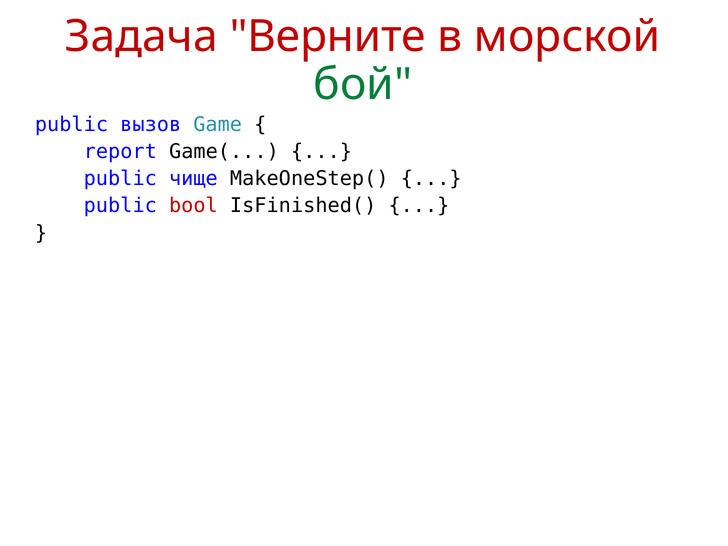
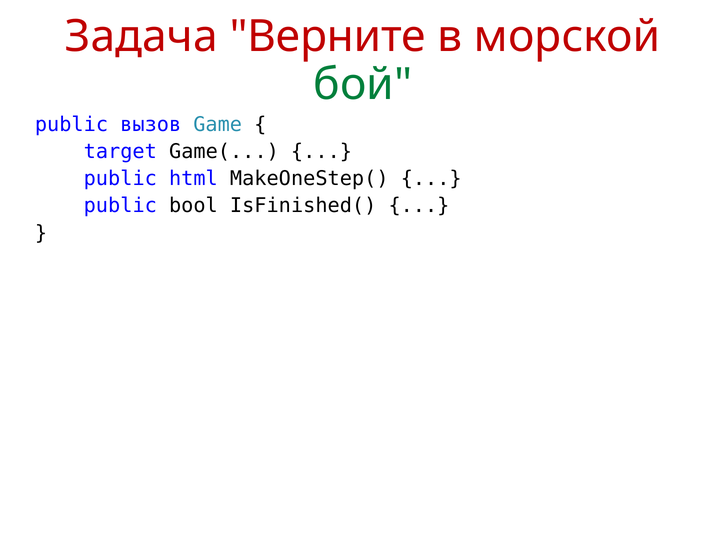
report: report -> target
чище: чище -> html
bool colour: red -> black
